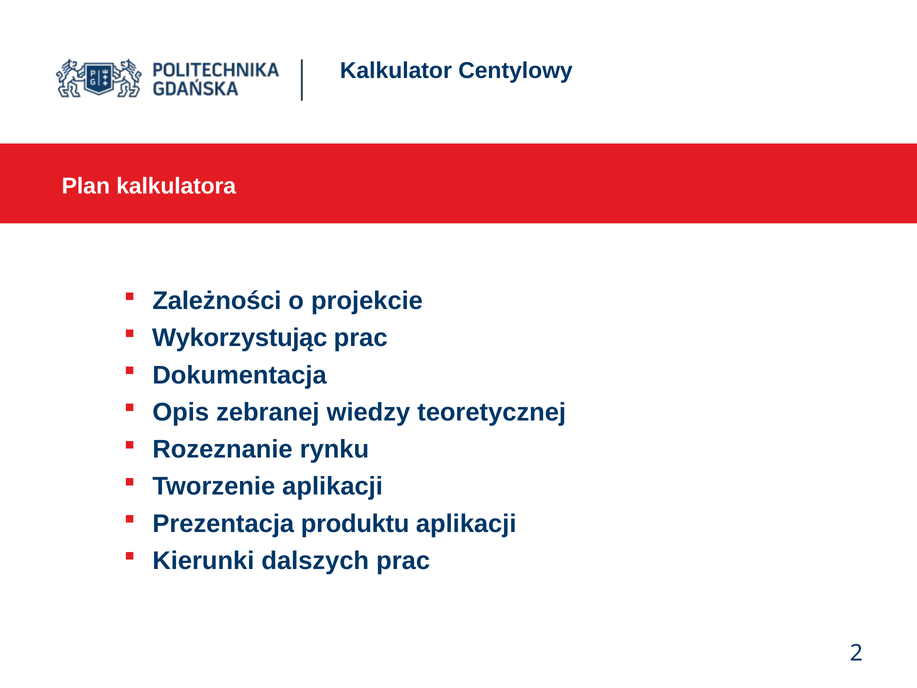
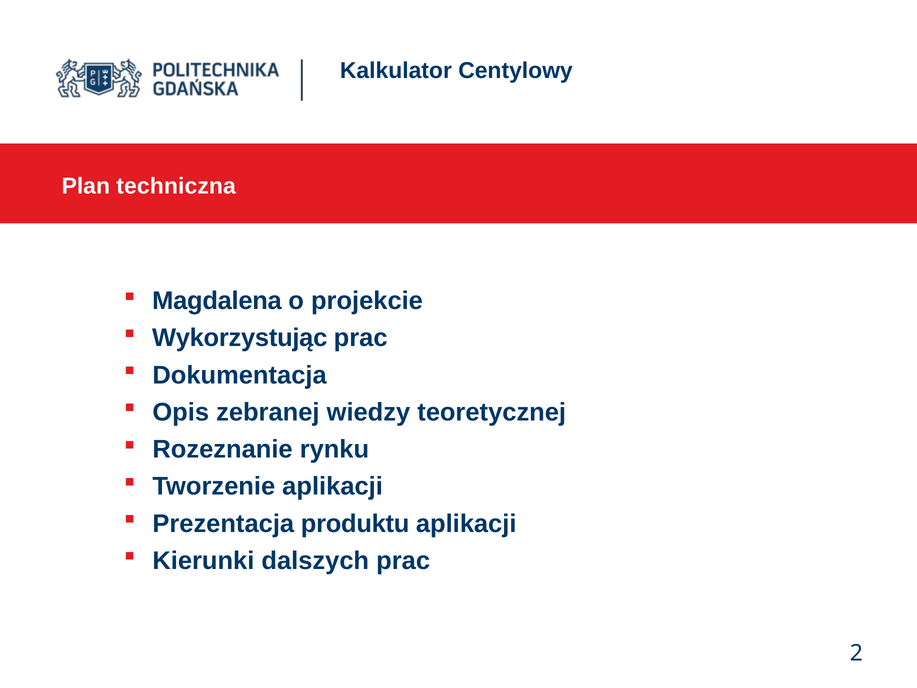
kalkulatora: kalkulatora -> techniczna
Zależności: Zależności -> Magdalena
